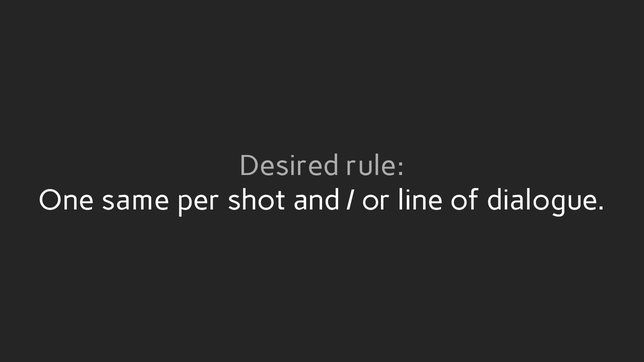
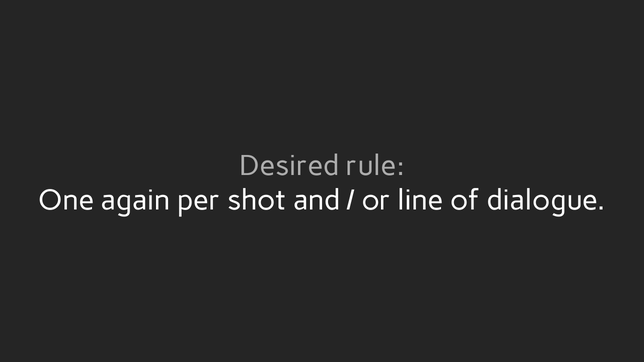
same: same -> again
